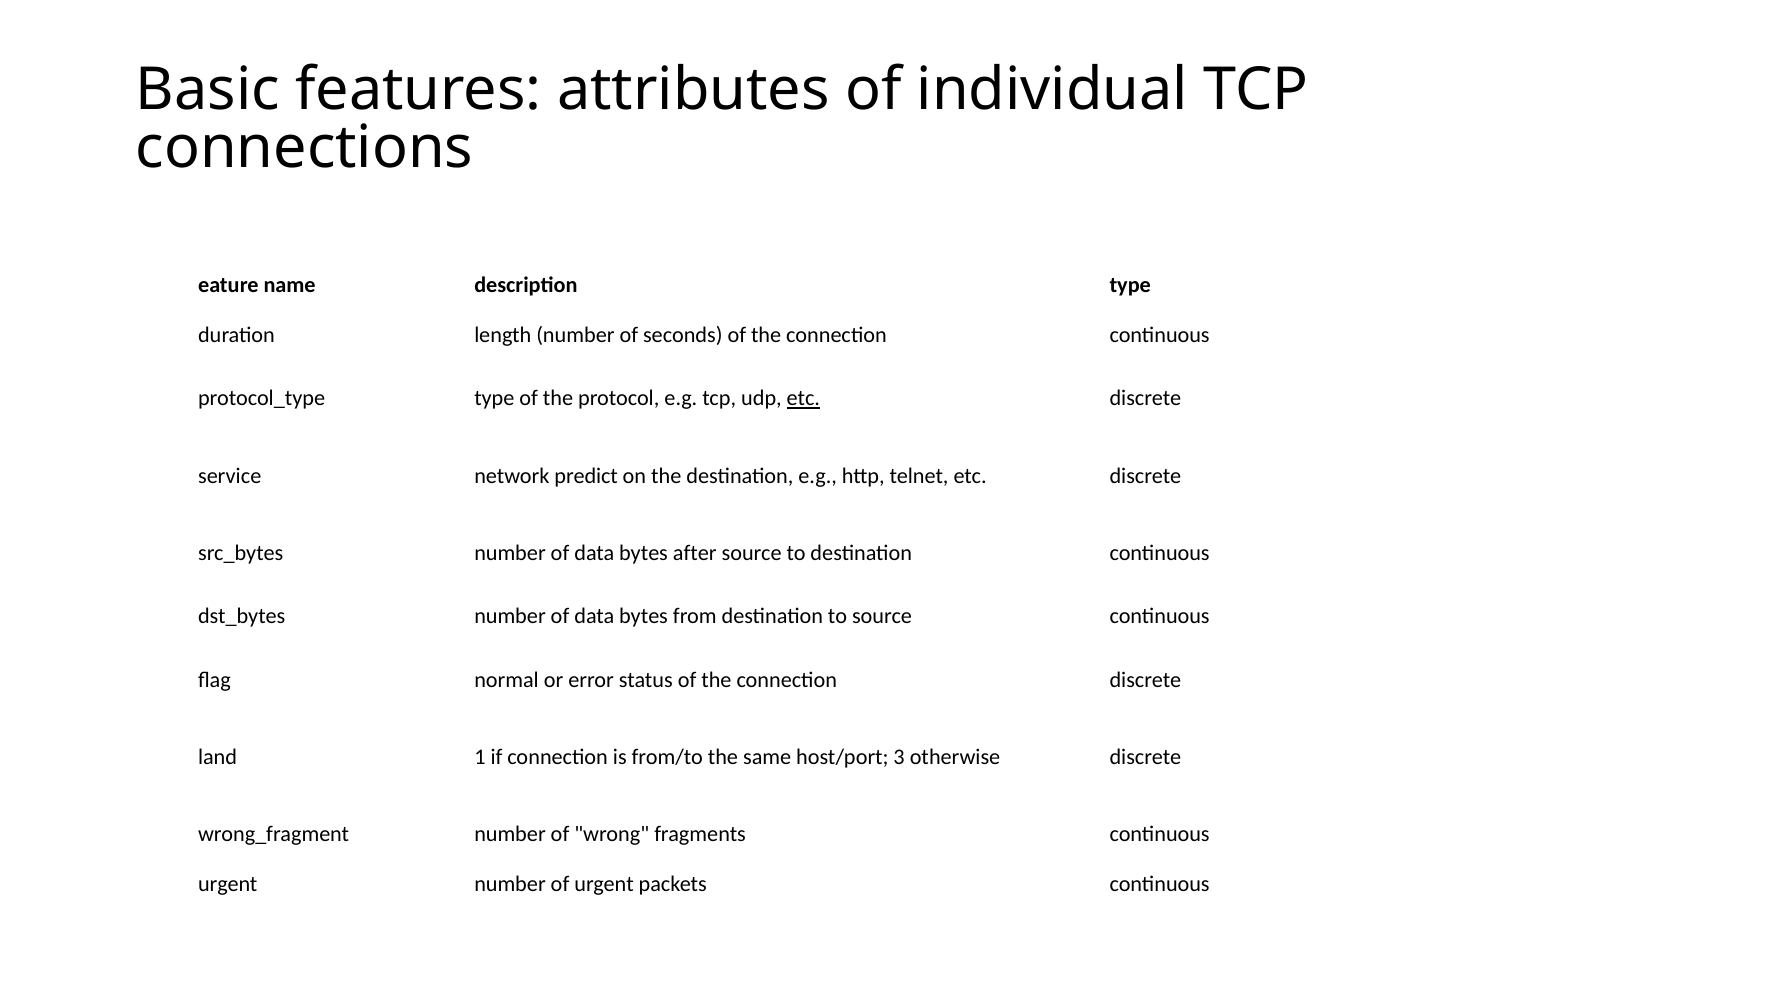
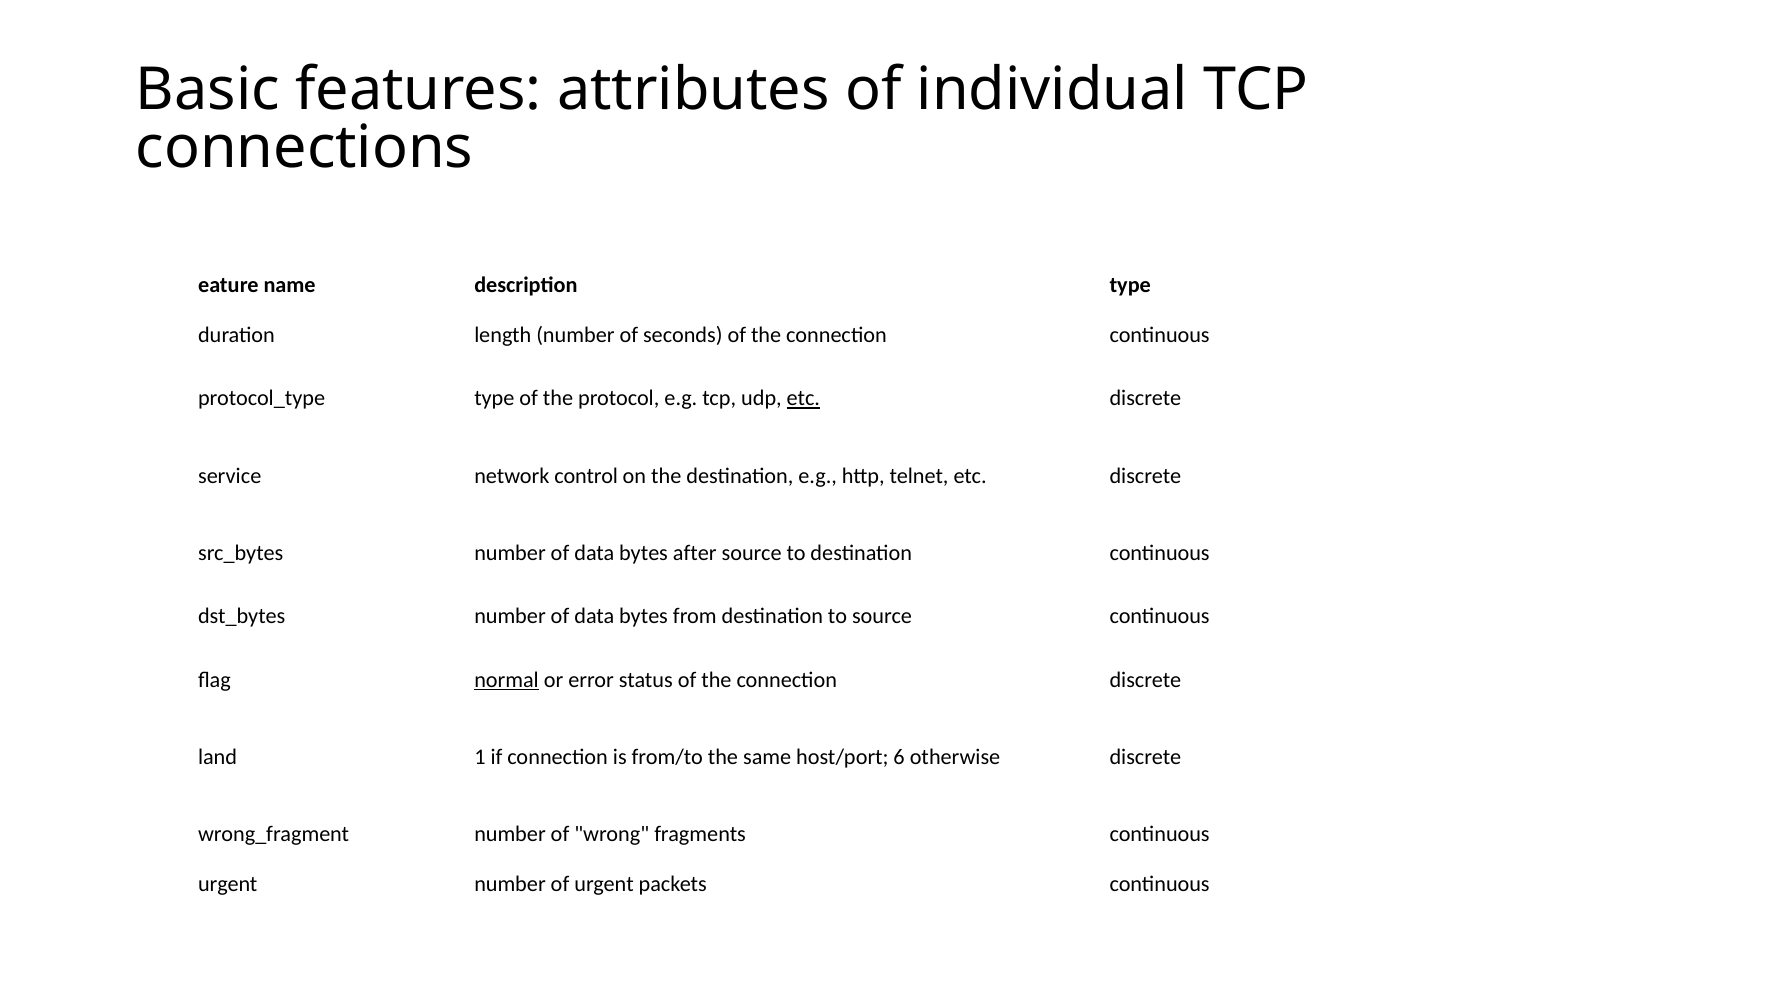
predict: predict -> control
normal underline: none -> present
3: 3 -> 6
